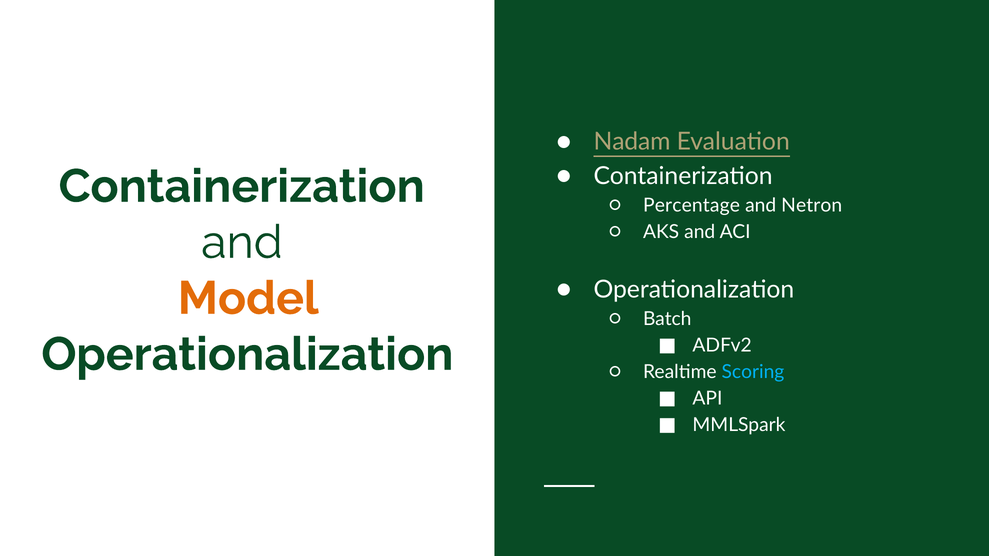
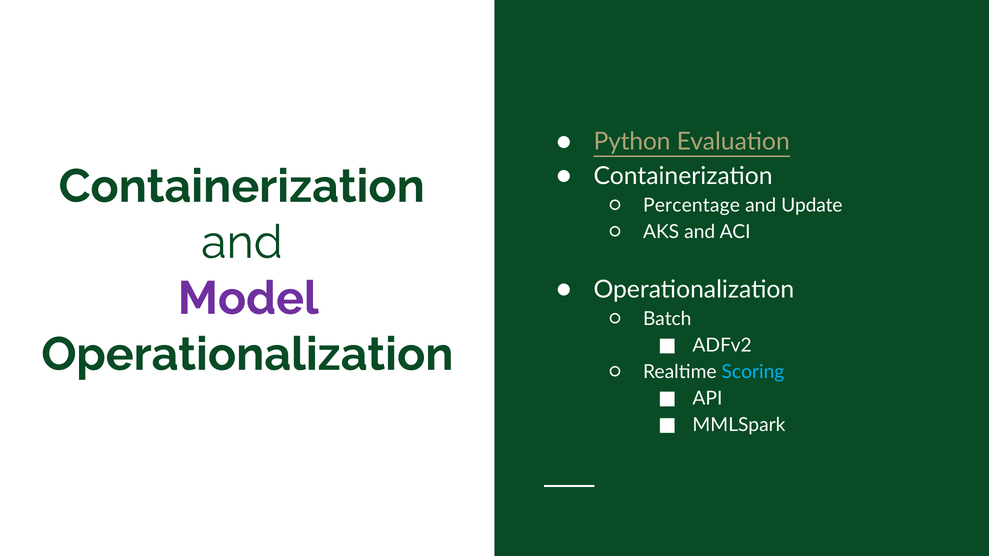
Nadam: Nadam -> Python
Netron: Netron -> Update
Model colour: orange -> purple
